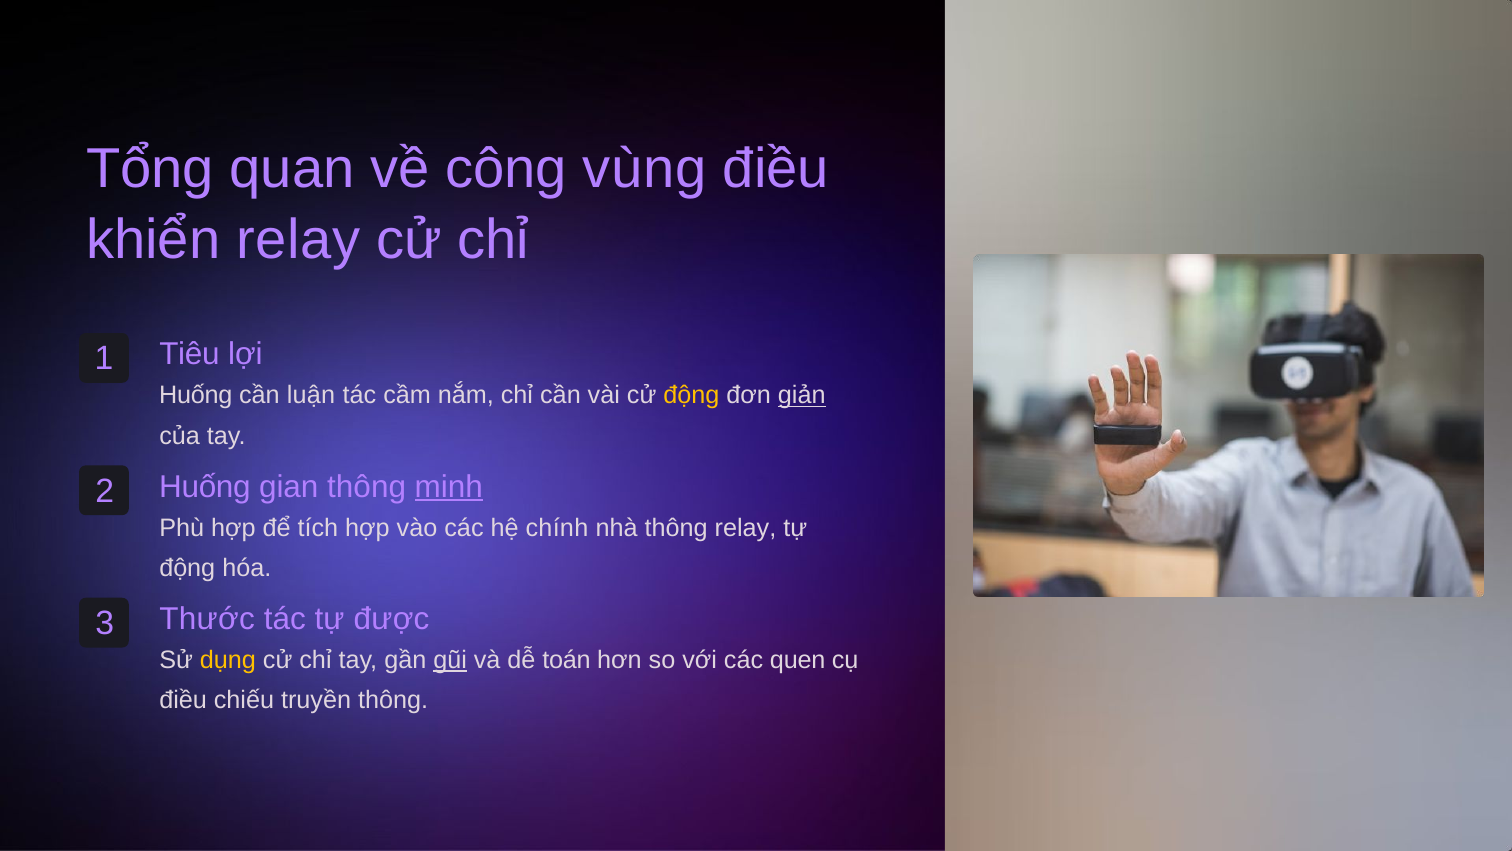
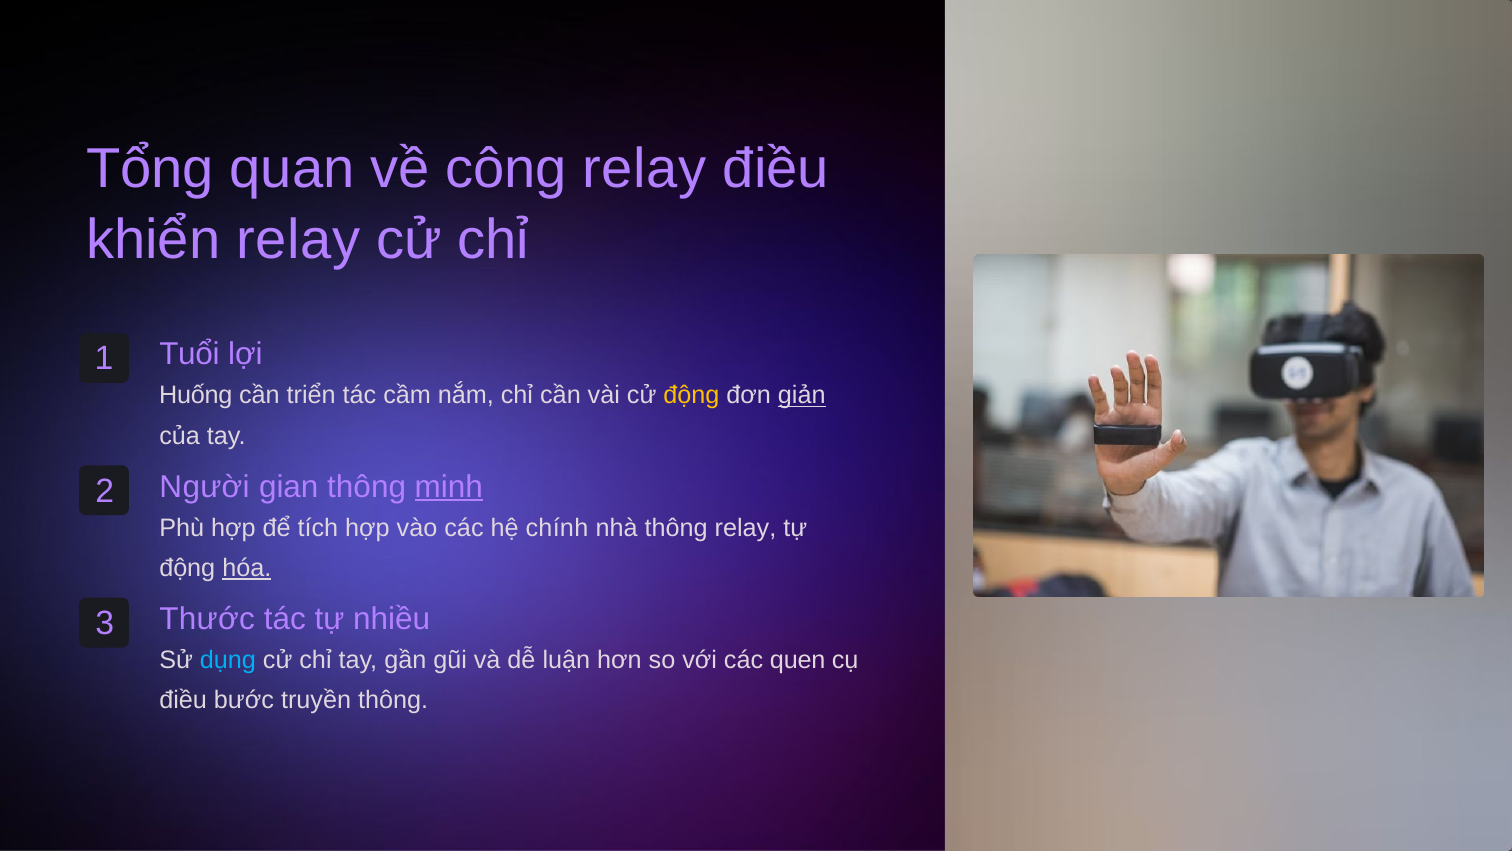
công vùng: vùng -> relay
Tiêu: Tiêu -> Tuổi
luận: luận -> triển
2 Huống: Huống -> Người
hóa underline: none -> present
được: được -> nhiều
dụng colour: yellow -> light blue
gũi underline: present -> none
toán: toán -> luận
chiếu: chiếu -> bước
